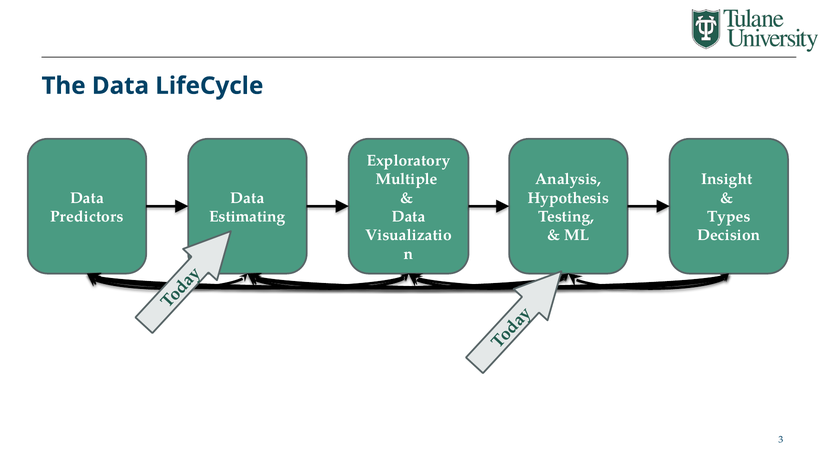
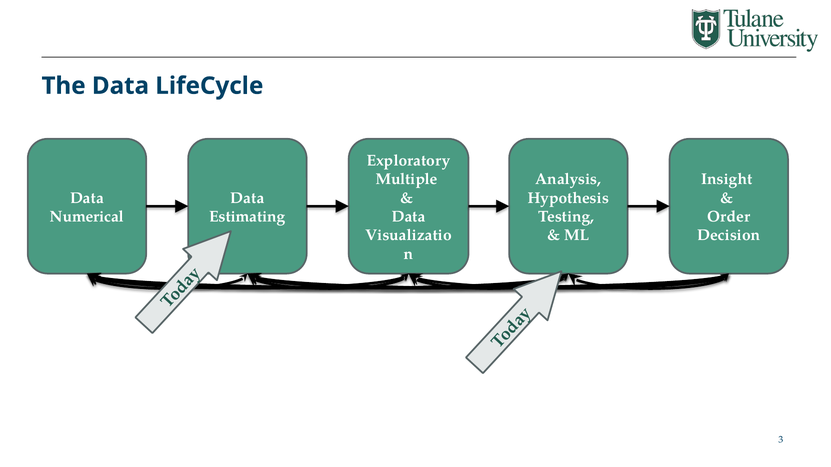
Predictors: Predictors -> Numerical
Types: Types -> Order
